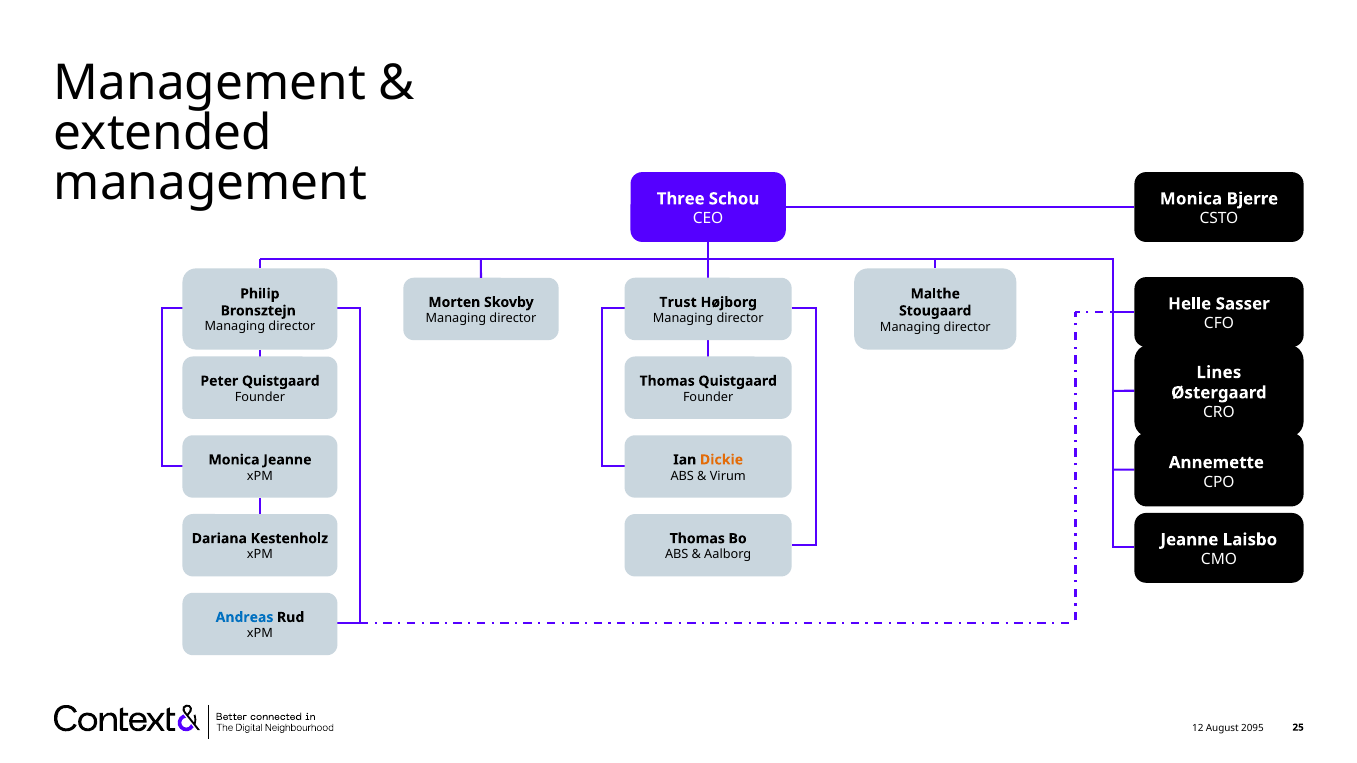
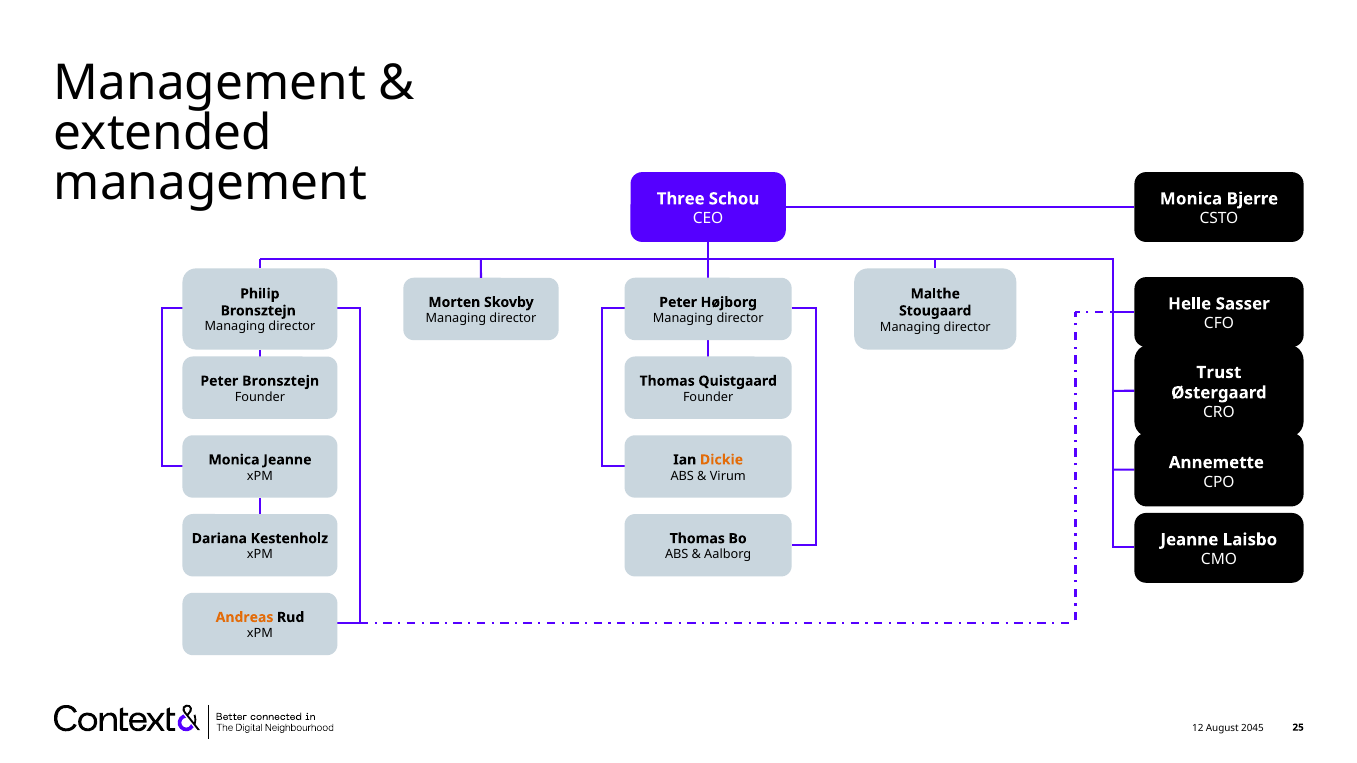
Trust at (678, 302): Trust -> Peter
Lines: Lines -> Trust
Peter Quistgaard: Quistgaard -> Bronsztejn
Andreas colour: blue -> orange
2095: 2095 -> 2045
